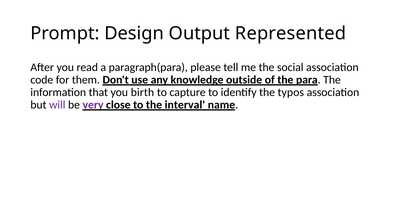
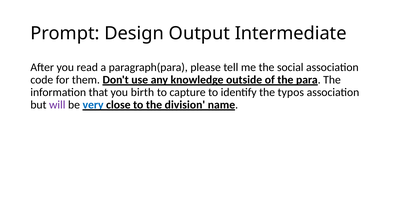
Represented: Represented -> Intermediate
very colour: purple -> blue
interval: interval -> division
